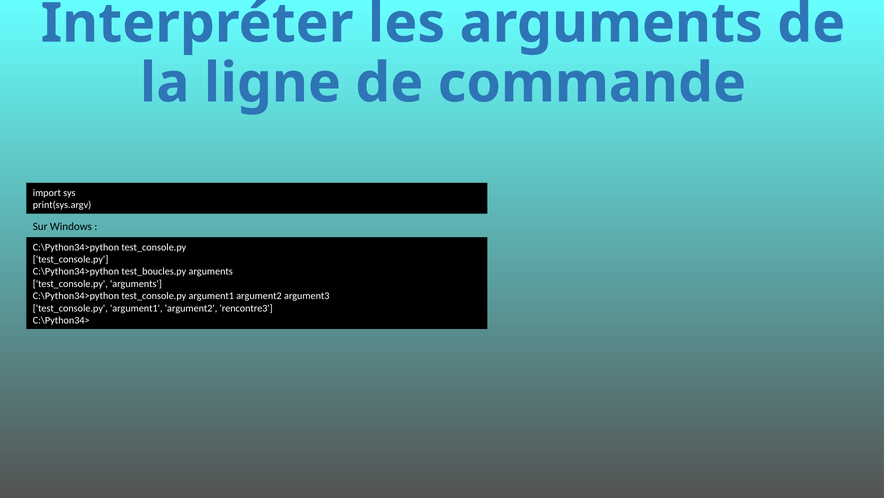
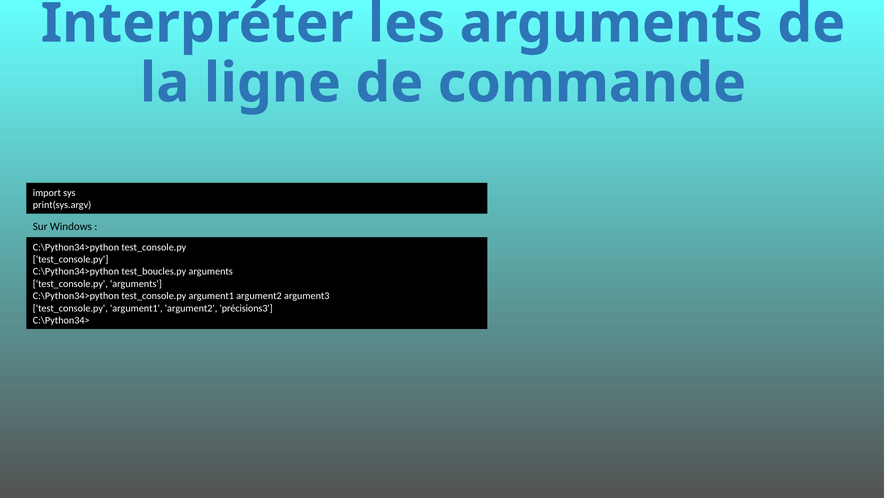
rencontre3: rencontre3 -> précisions3
